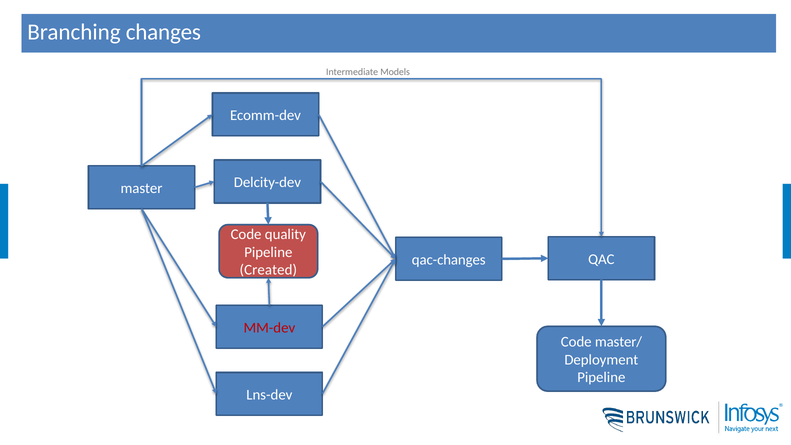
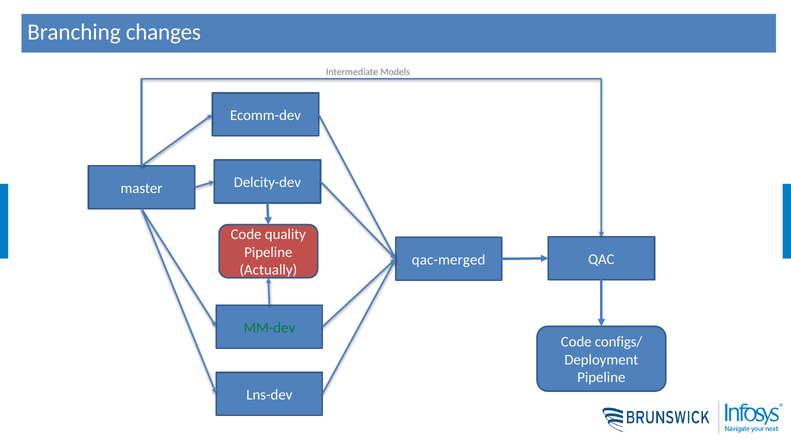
qac-changes: qac-changes -> qac-merged
Created: Created -> Actually
MM-dev colour: red -> green
master/: master/ -> configs/
